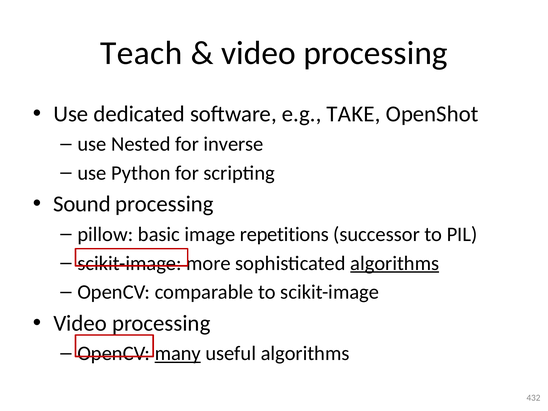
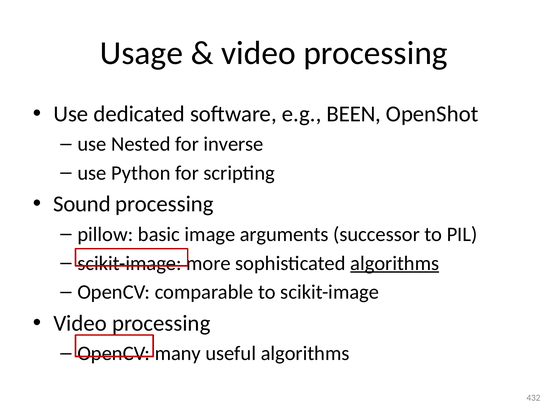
Teach: Teach -> Usage
TAKE: TAKE -> BEEN
repetitions: repetitions -> arguments
many underline: present -> none
